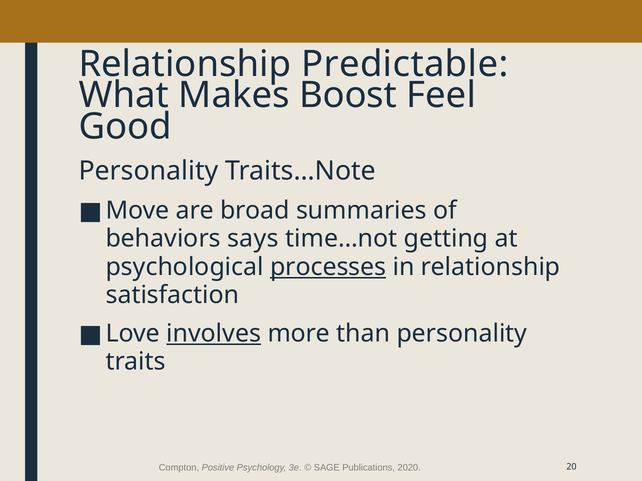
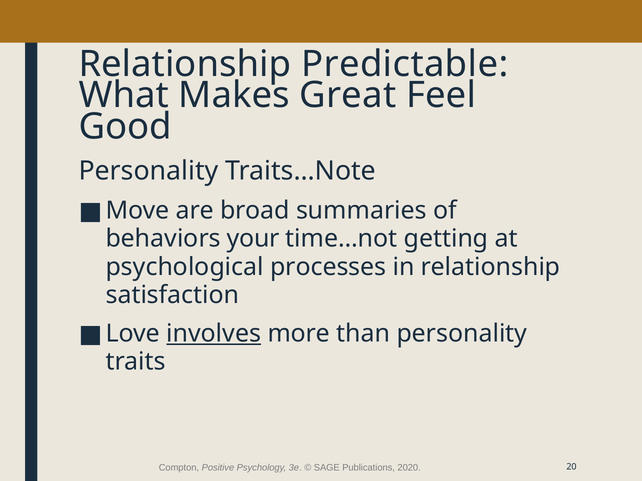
Boost: Boost -> Great
says: says -> your
processes underline: present -> none
